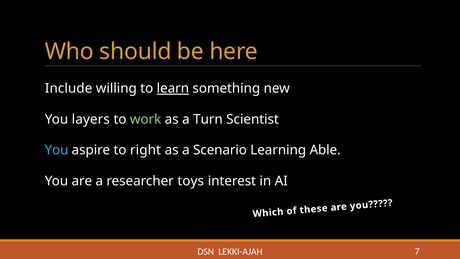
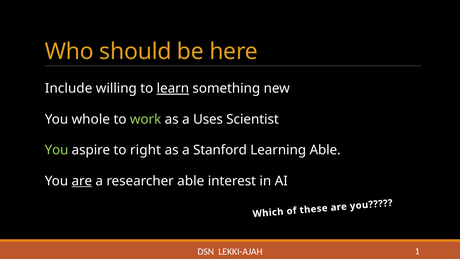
layers: layers -> whole
Turn: Turn -> Uses
You at (57, 150) colour: light blue -> light green
Scenario: Scenario -> Stanford
are at (82, 181) underline: none -> present
researcher toys: toys -> able
7: 7 -> 1
